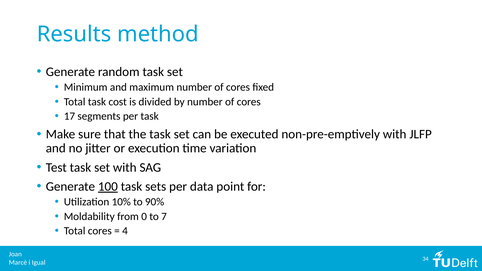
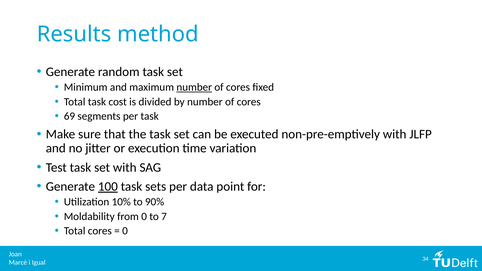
number at (194, 87) underline: none -> present
17: 17 -> 69
4 at (125, 231): 4 -> 0
